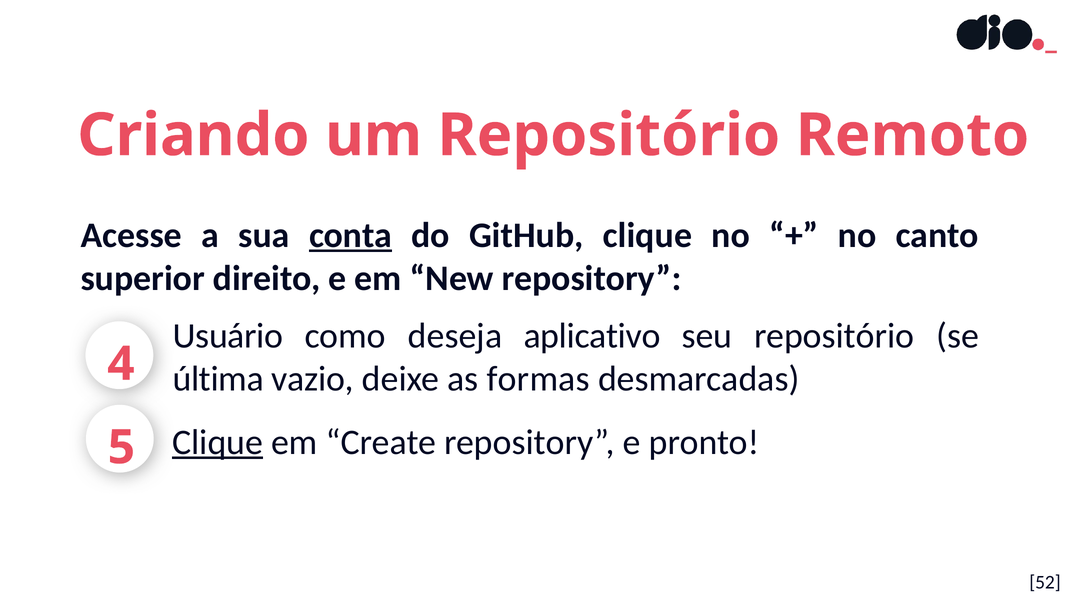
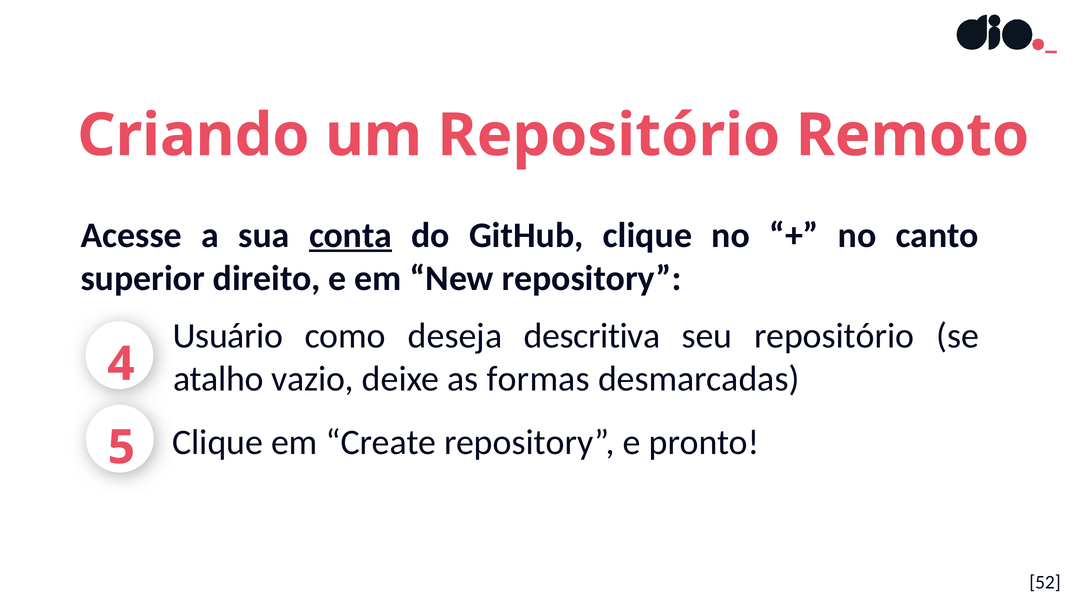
aplicativo: aplicativo -> descritiva
última: última -> atalho
Clique at (218, 443) underline: present -> none
